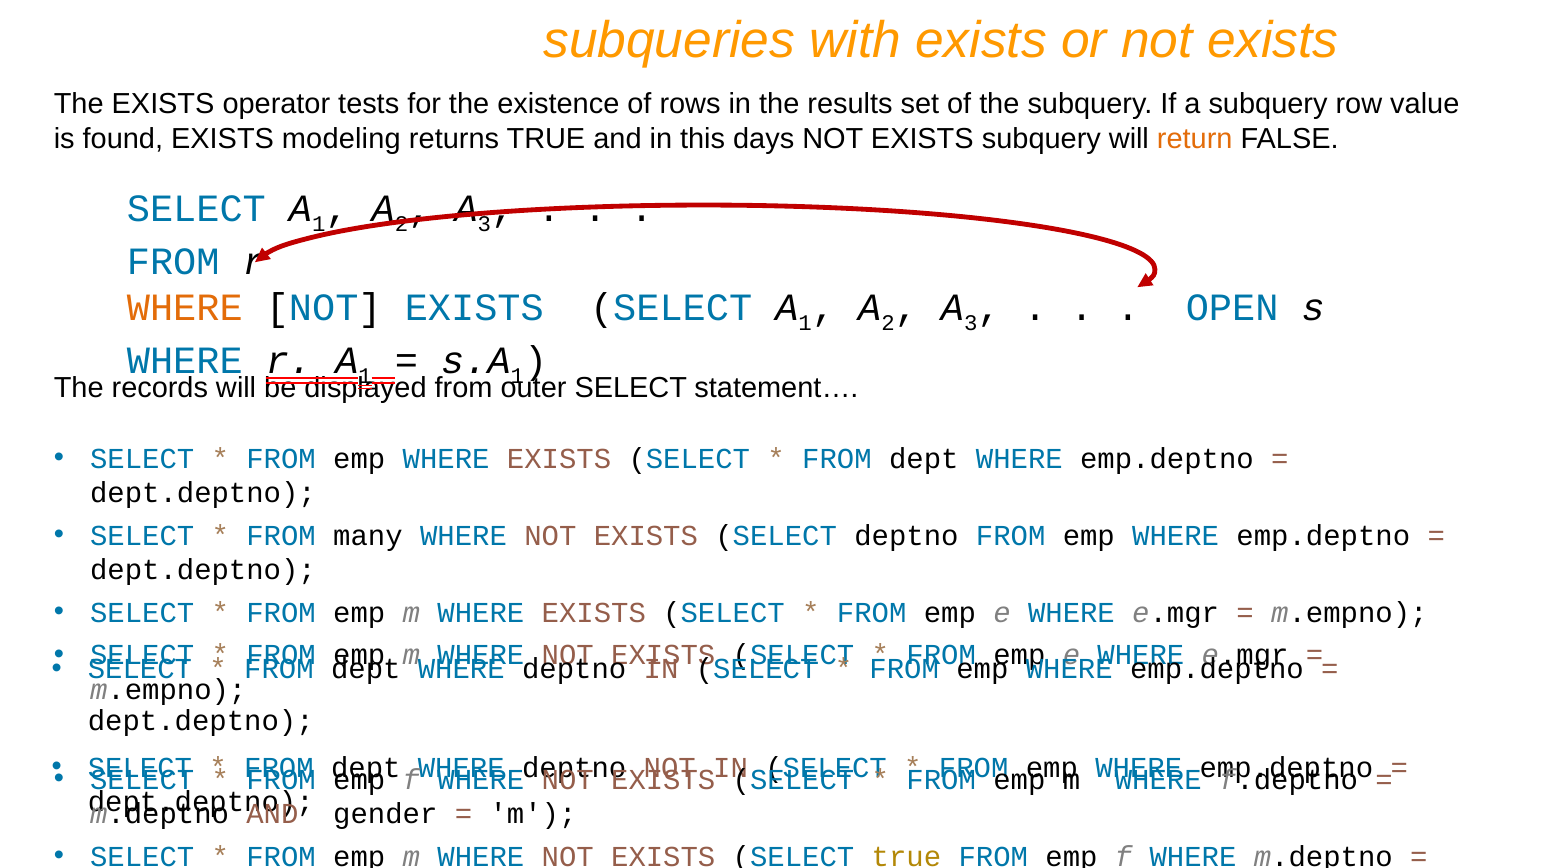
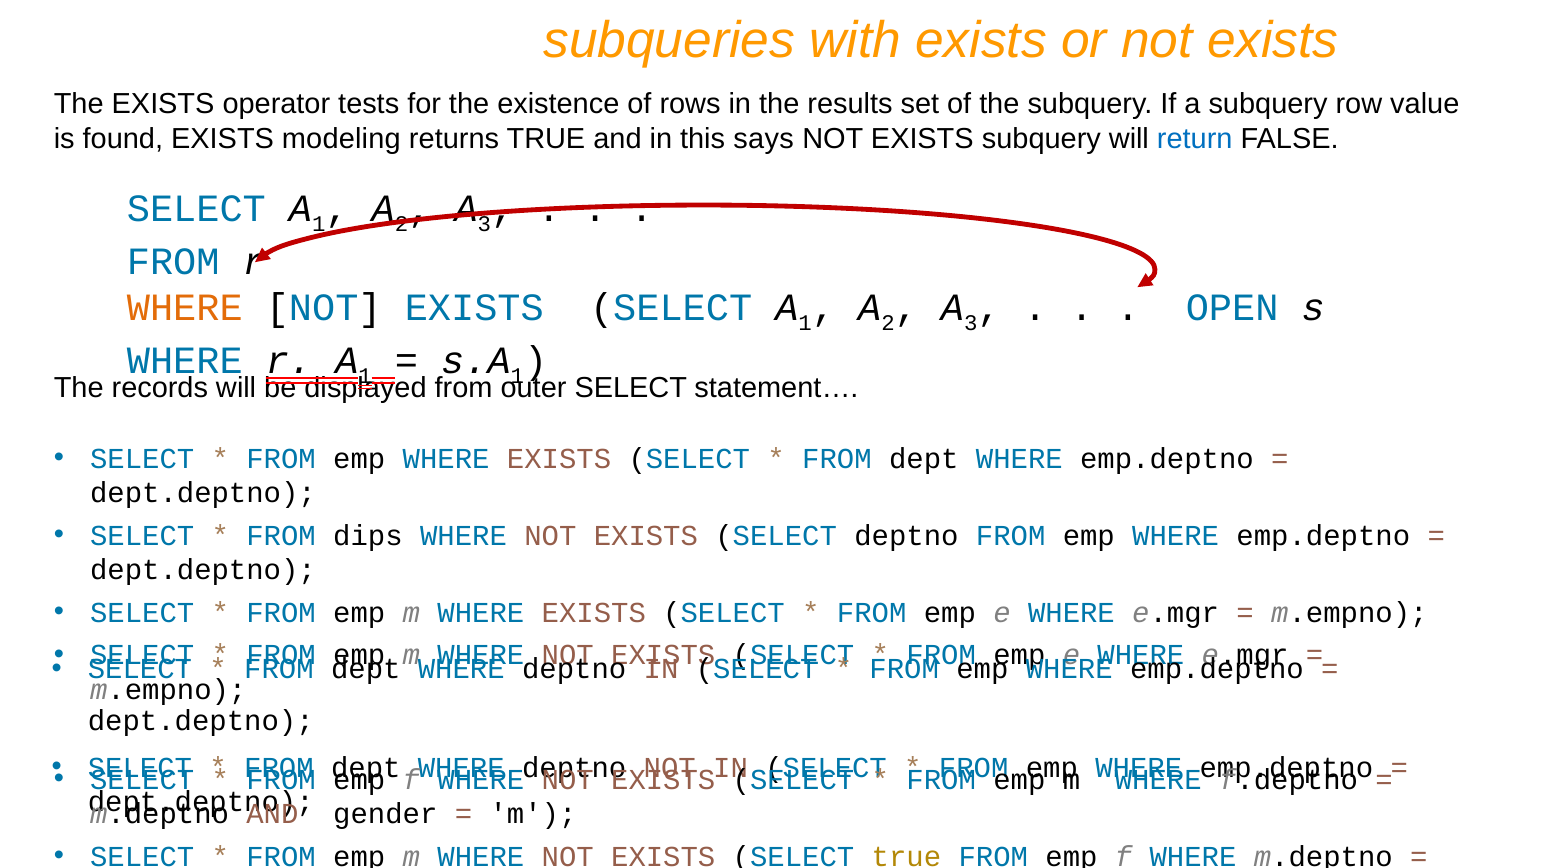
days: days -> says
return colour: orange -> blue
many: many -> dips
